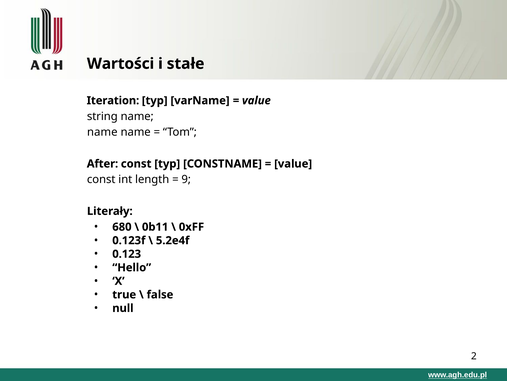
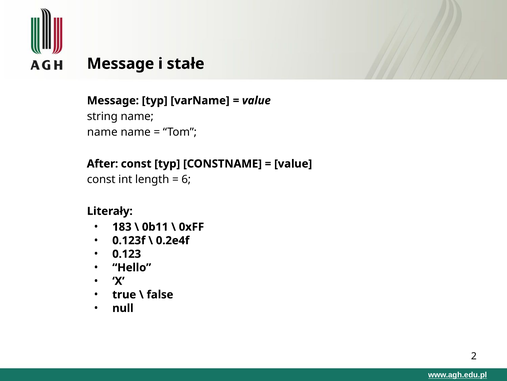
Wartości at (121, 64): Wartości -> Message
Iteration at (113, 100): Iteration -> Message
9: 9 -> 6
680: 680 -> 183
5.2e4f: 5.2e4f -> 0.2e4f
